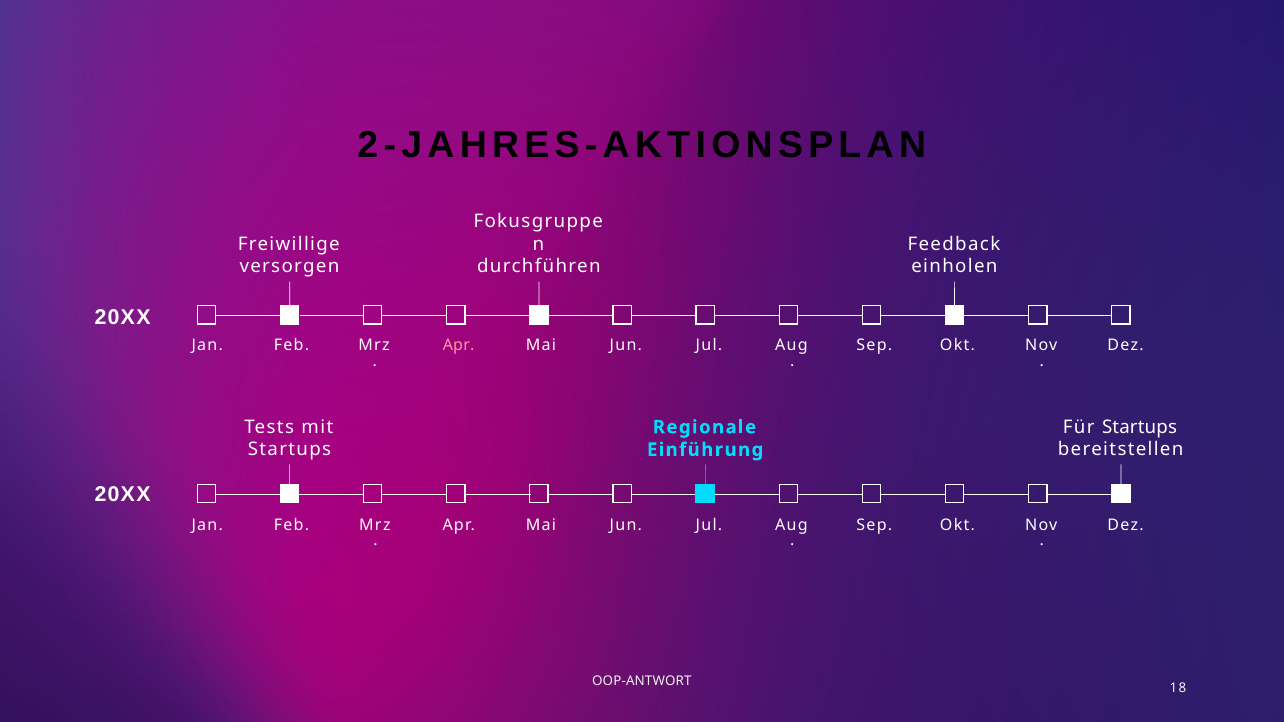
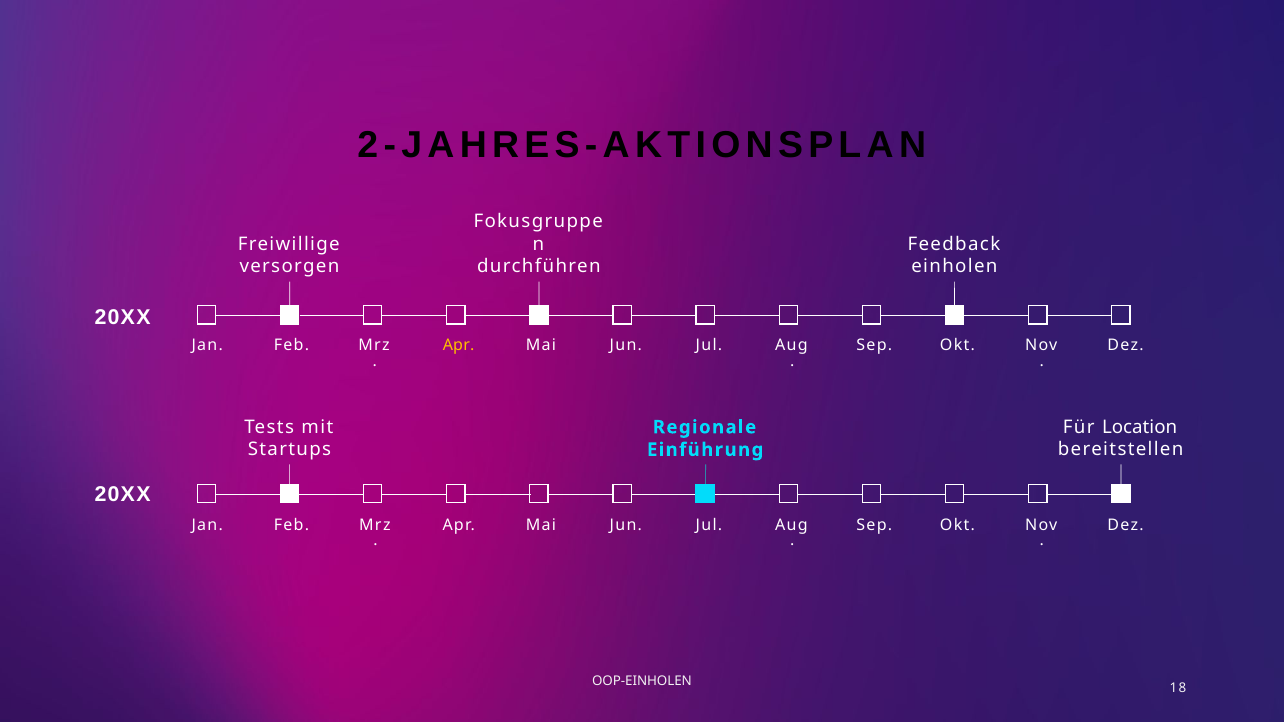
Apr at (459, 346) colour: pink -> yellow
Für Startups: Startups -> Location
OOP-ANTWORT: OOP-ANTWORT -> OOP-EINHOLEN
